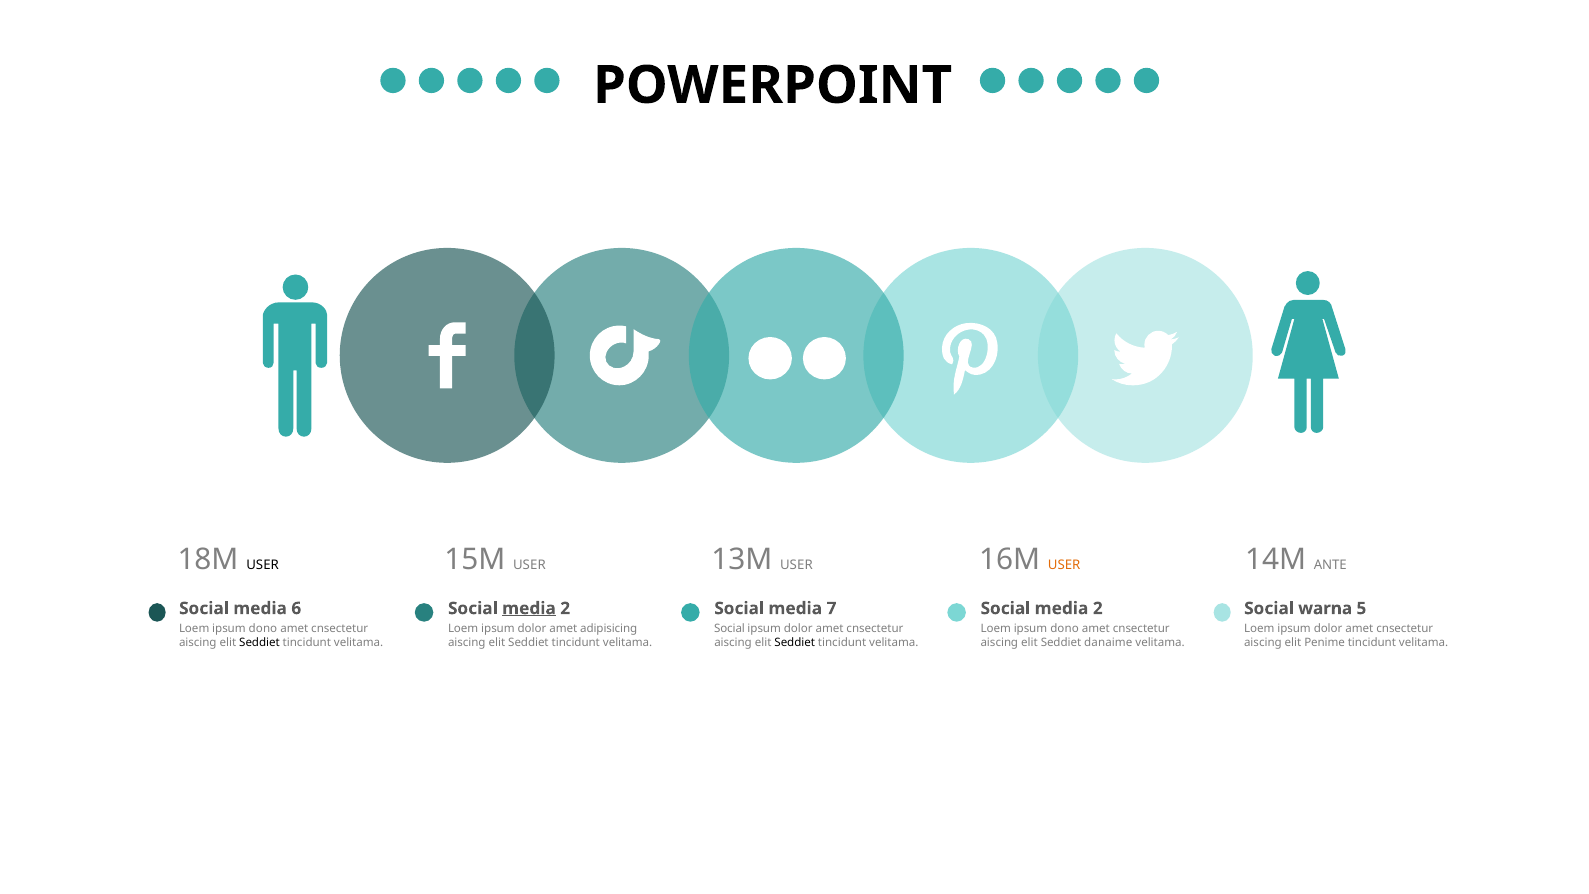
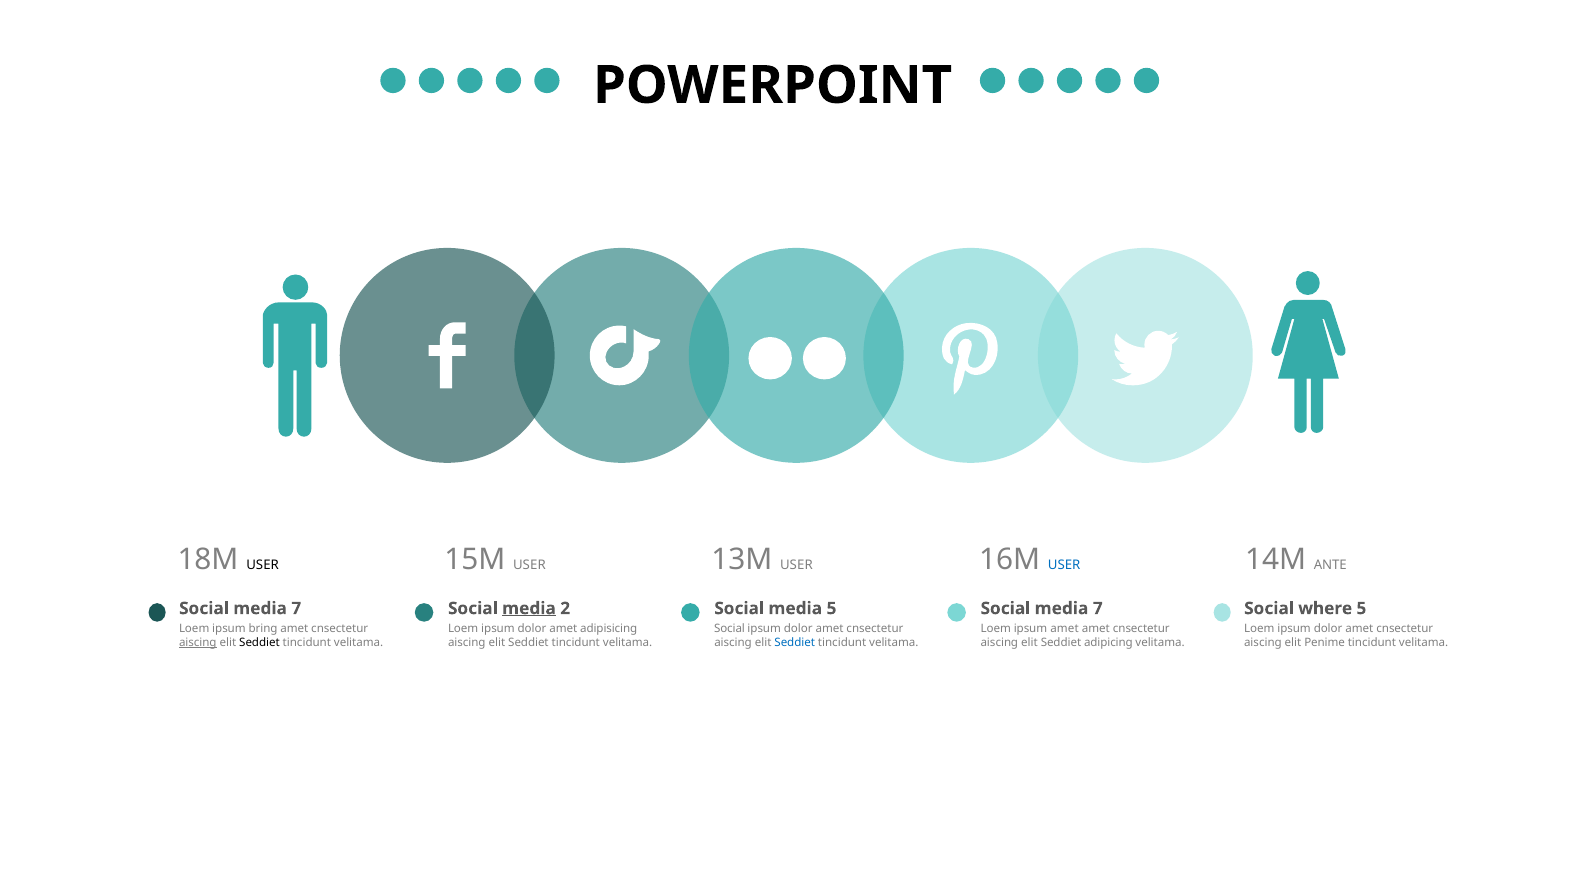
USER at (1064, 565) colour: orange -> blue
6 at (296, 608): 6 -> 7
media 7: 7 -> 5
2 at (1098, 608): 2 -> 7
warna: warna -> where
dono at (263, 629): dono -> bring
dono at (1065, 629): dono -> amet
aiscing at (198, 643) underline: none -> present
Seddiet at (795, 643) colour: black -> blue
danaime: danaime -> adipicing
